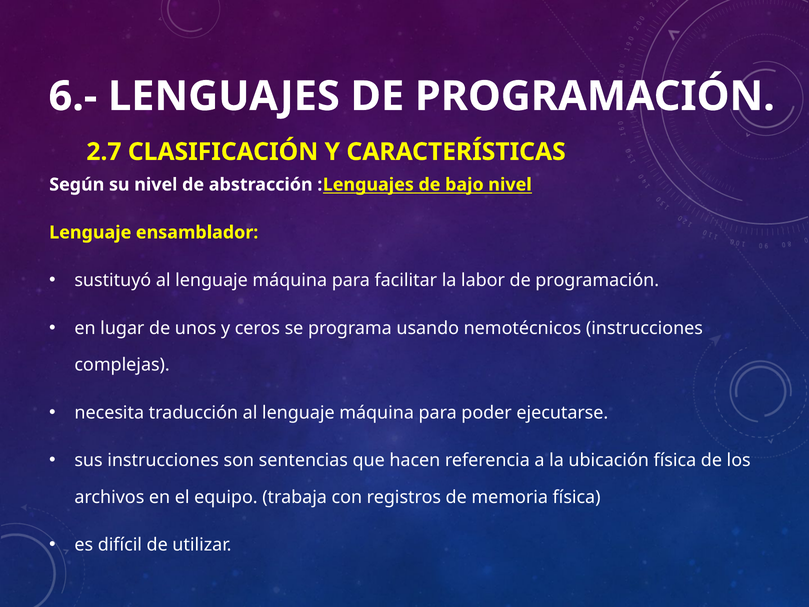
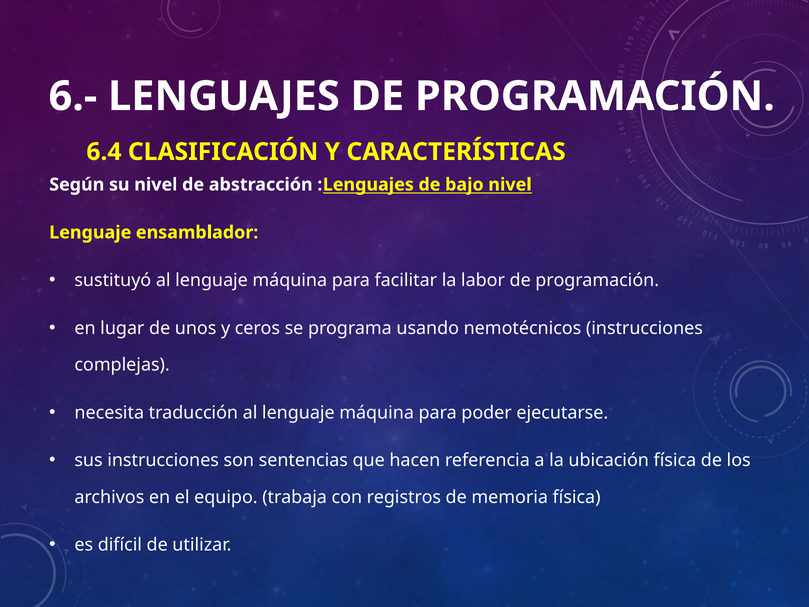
2.7: 2.7 -> 6.4
